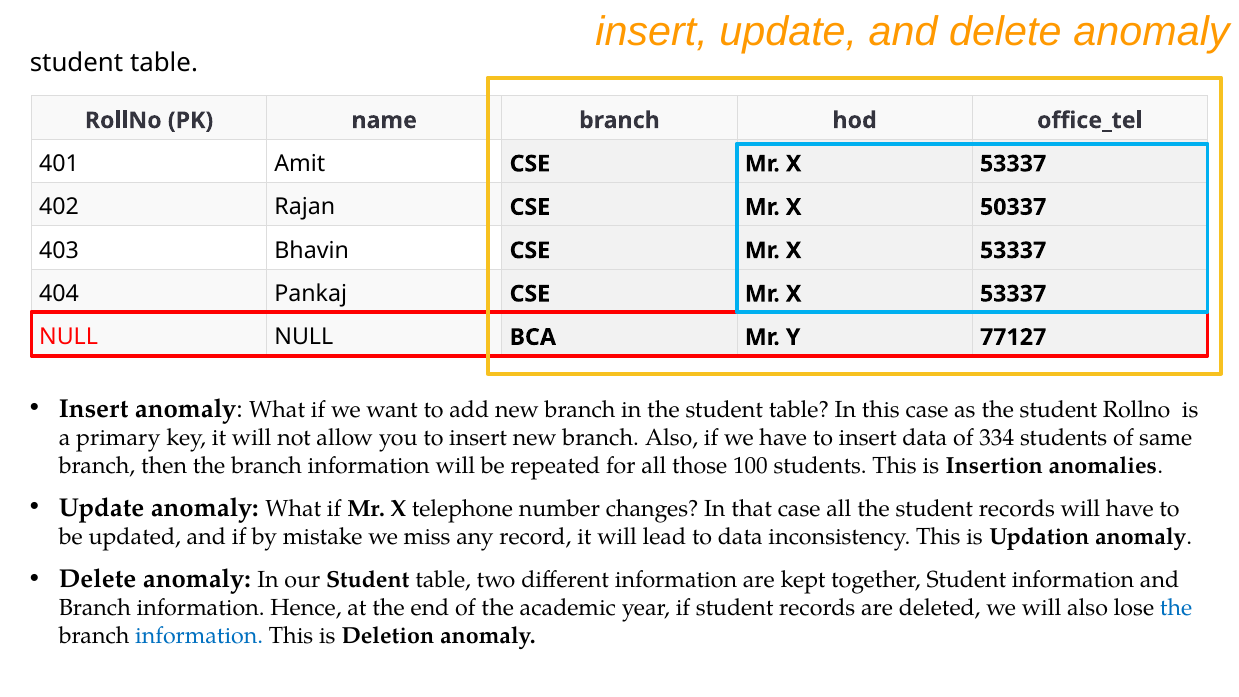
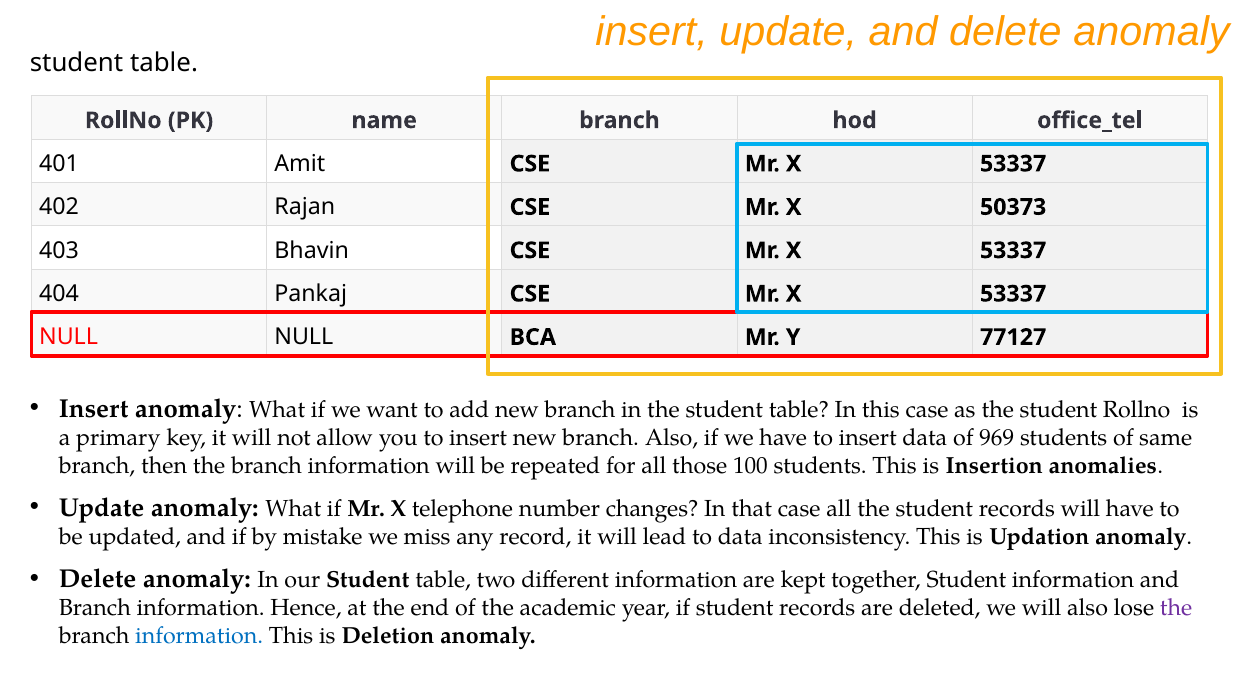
50337: 50337 -> 50373
334: 334 -> 969
the at (1176, 608) colour: blue -> purple
